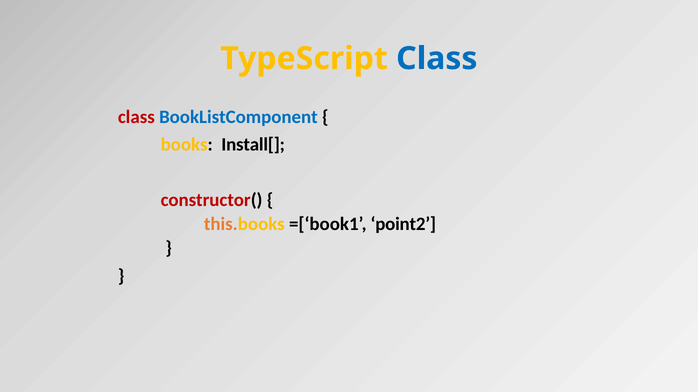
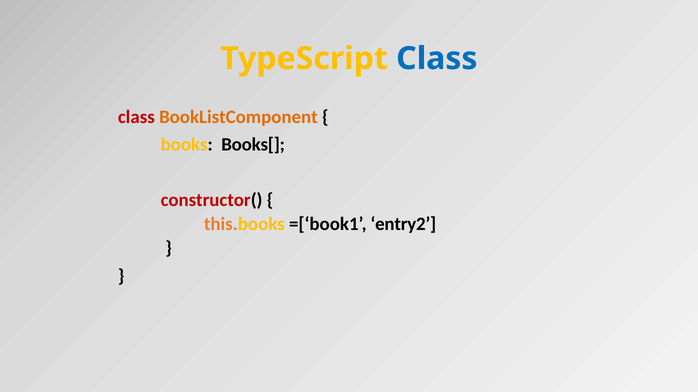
BookListComponent colour: blue -> orange
Install[: Install[ -> Books[
point2: point2 -> entry2
